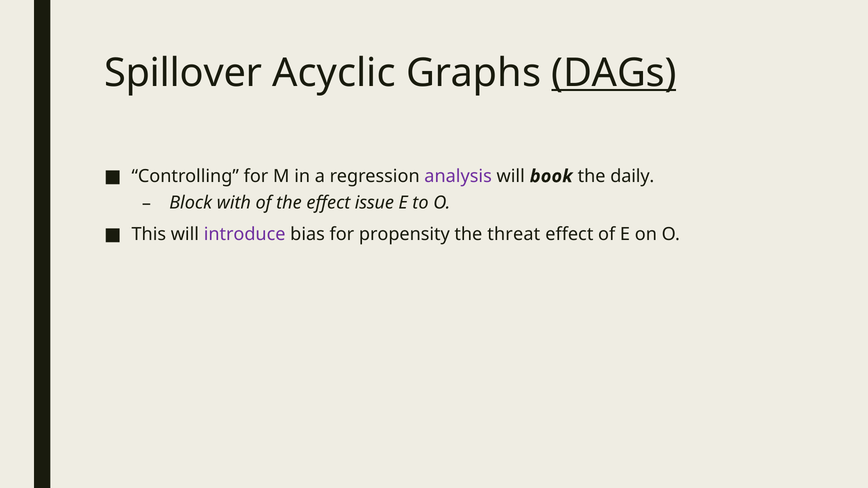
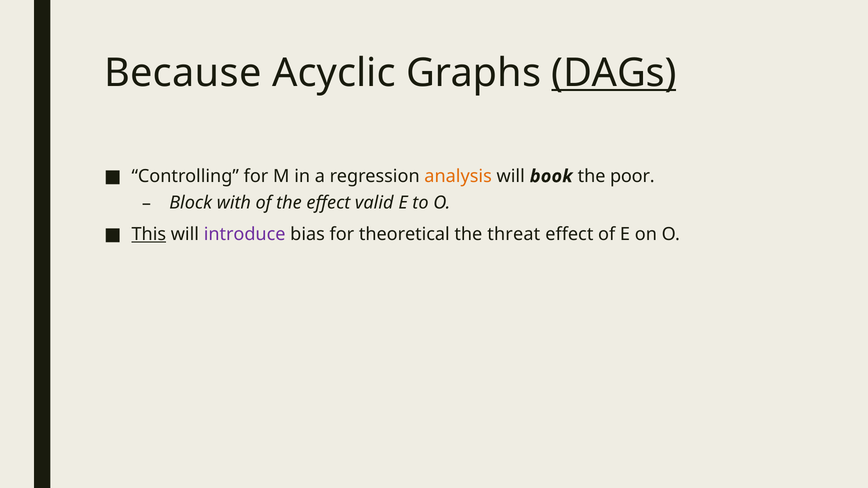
Spillover: Spillover -> Because
analysis colour: purple -> orange
daily: daily -> poor
issue: issue -> valid
This underline: none -> present
propensity: propensity -> theoretical
